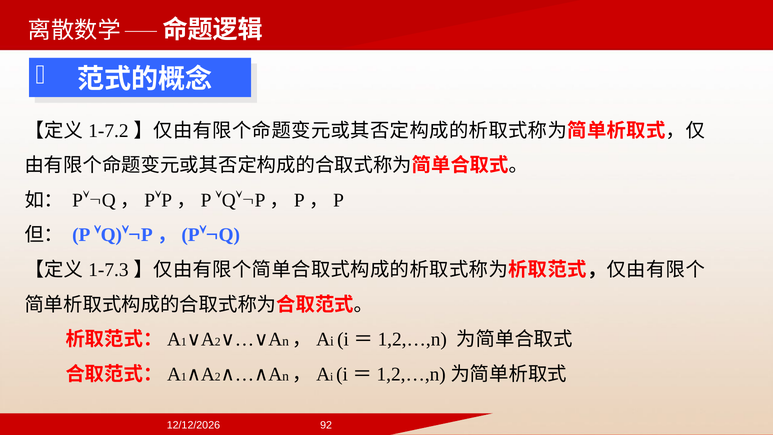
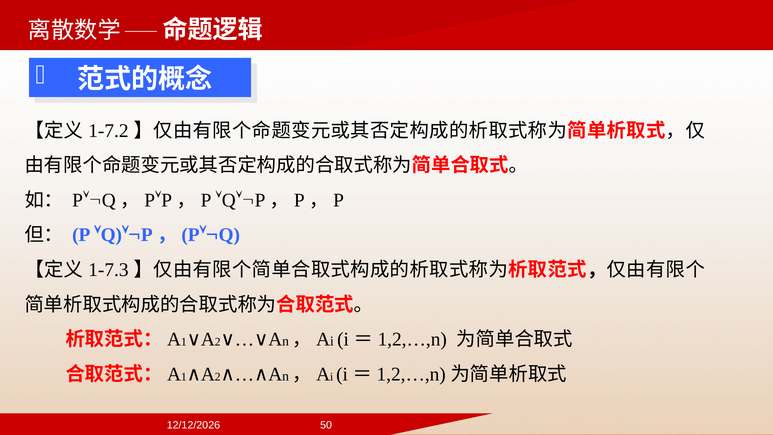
92: 92 -> 50
